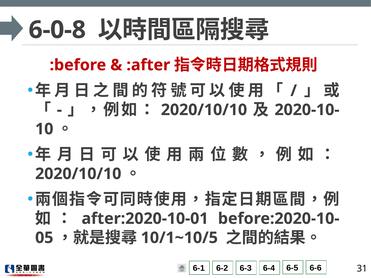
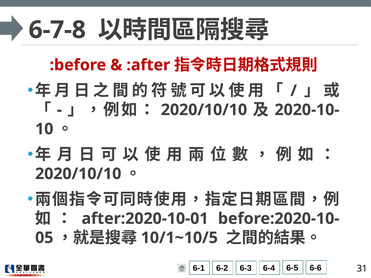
6-0-8: 6-0-8 -> 6-7-8
